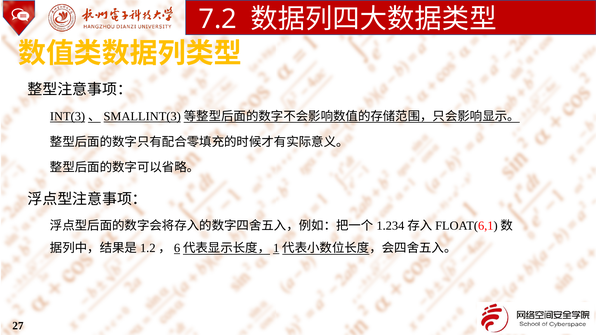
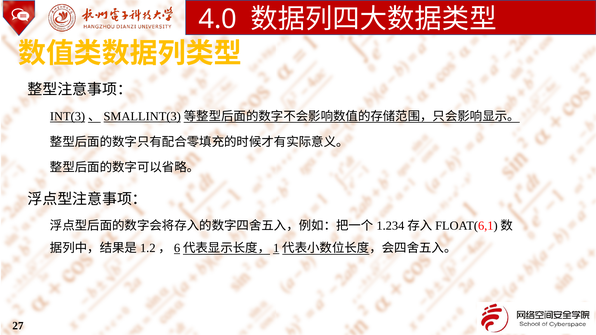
7.2: 7.2 -> 4.0
